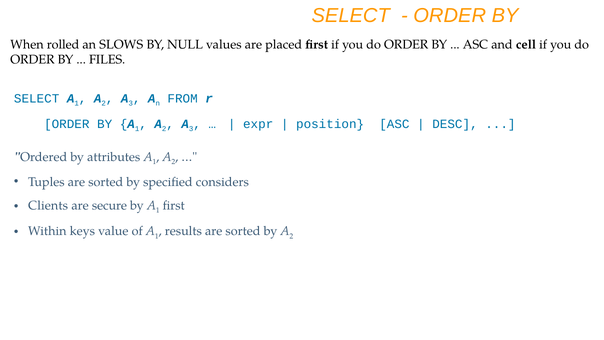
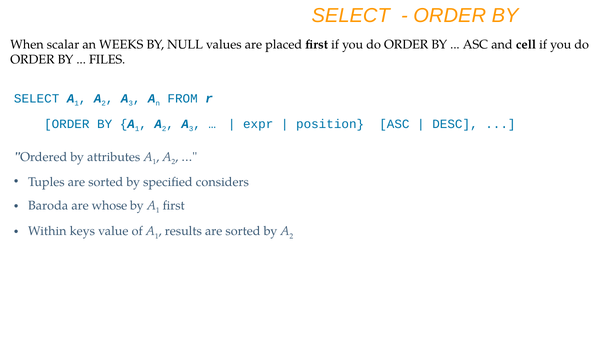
rolled: rolled -> scalar
SLOWS: SLOWS -> WEEKS
Clients: Clients -> Baroda
secure: secure -> whose
